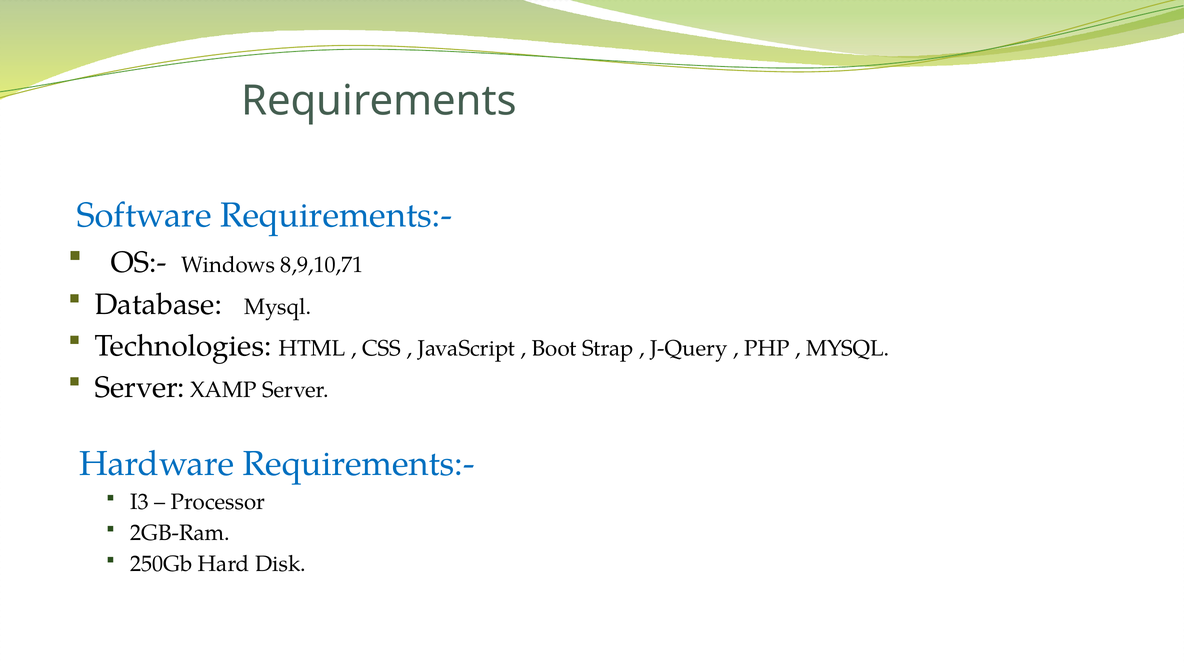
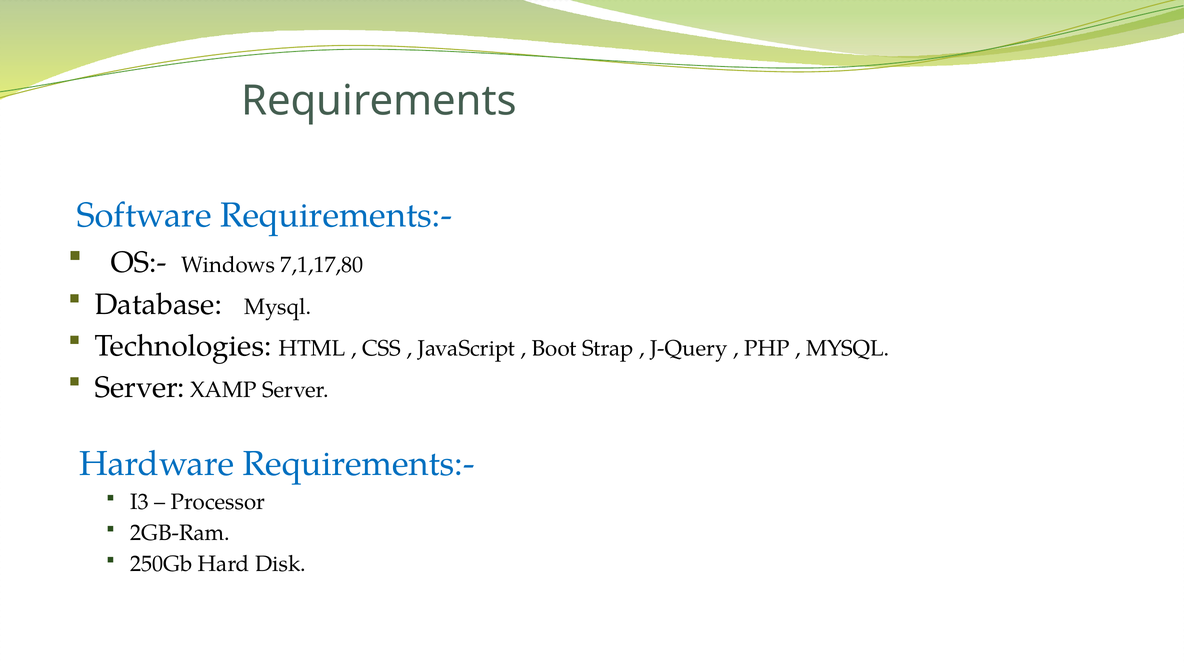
8,9,10,71: 8,9,10,71 -> 7,1,17,80
